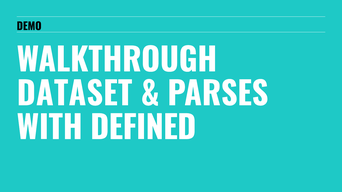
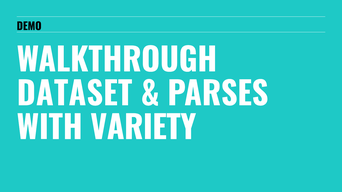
DEFINED: DEFINED -> VARIETY
